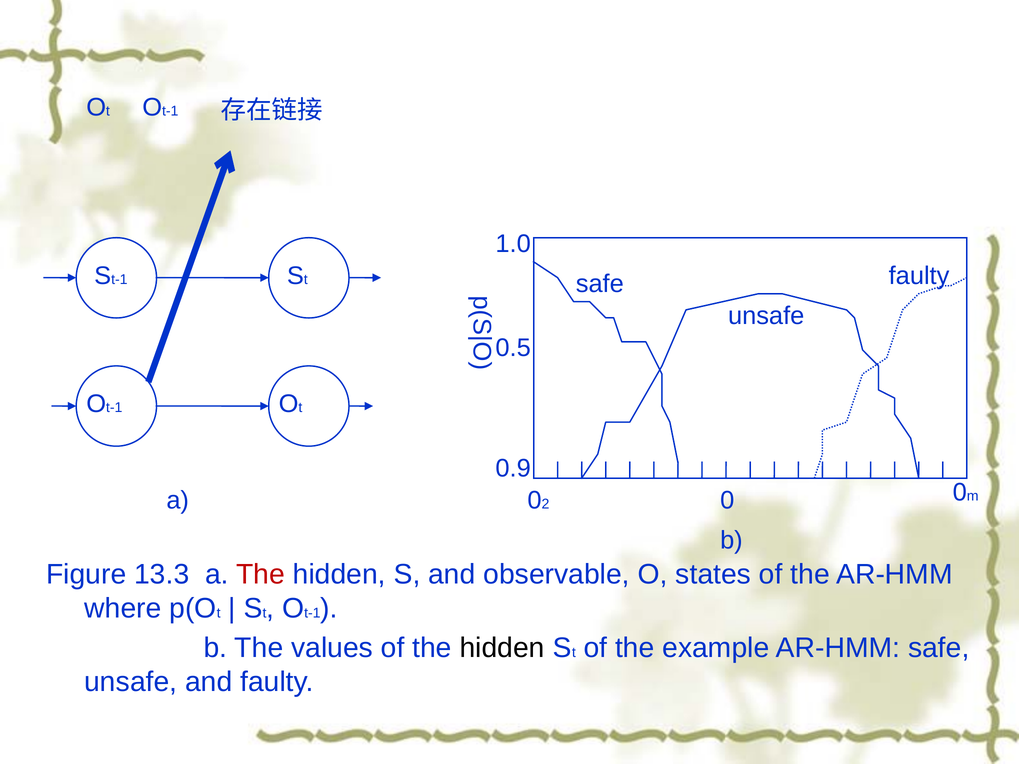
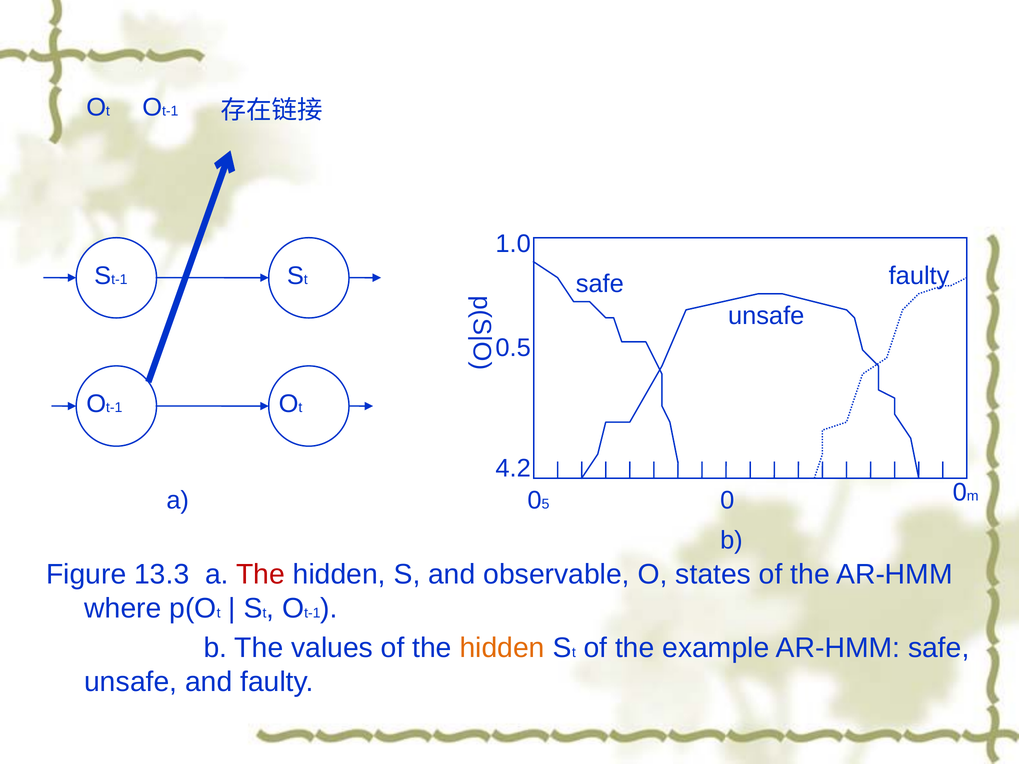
0.9: 0.9 -> 4.2
2: 2 -> 5
hidden at (502, 648) colour: black -> orange
